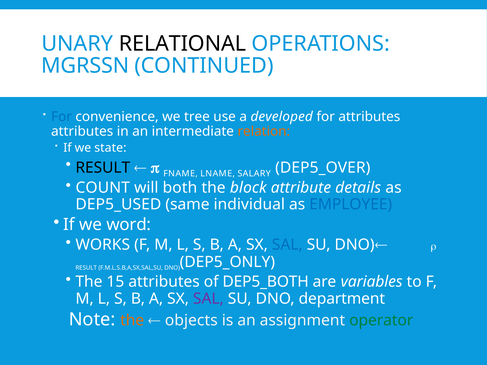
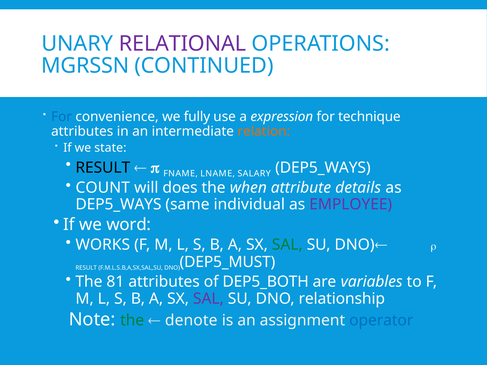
RELATIONAL colour: black -> purple
tree: tree -> fully
developed: developed -> expression
for attributes: attributes -> technique
SALARY DEP5_OVER: DEP5_OVER -> DEP5_WAYS
both: both -> does
block: block -> when
DEP5_USED at (118, 205): DEP5_USED -> DEP5_WAYS
EMPLOYEE colour: blue -> purple
SAL at (287, 245) colour: blue -> green
DEP5_ONLY: DEP5_ONLY -> DEP5_MUST
15: 15 -> 81
department: department -> relationship
the at (132, 321) colour: orange -> green
objects: objects -> denote
operator colour: green -> blue
